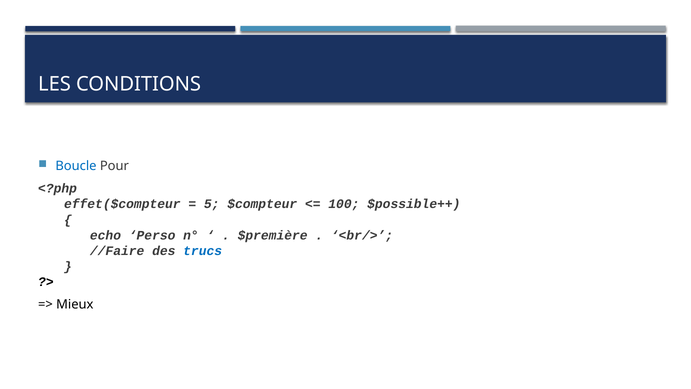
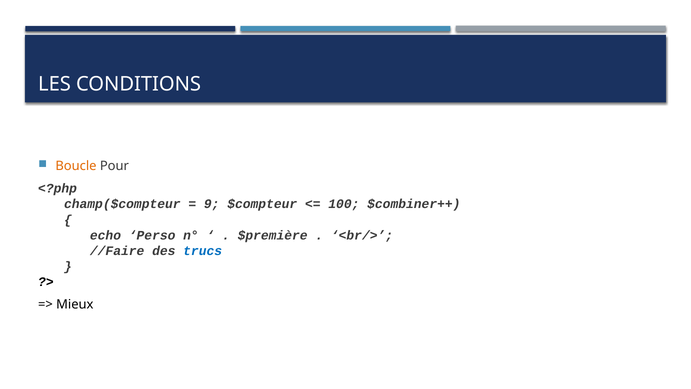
Boucle colour: blue -> orange
effet($compteur: effet($compteur -> champ($compteur
5: 5 -> 9
$possible++: $possible++ -> $combiner++
